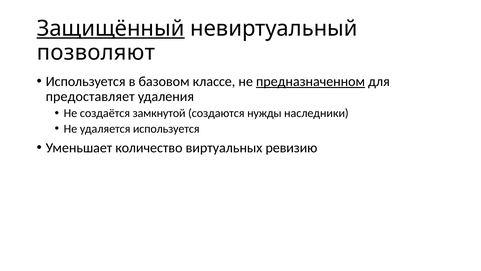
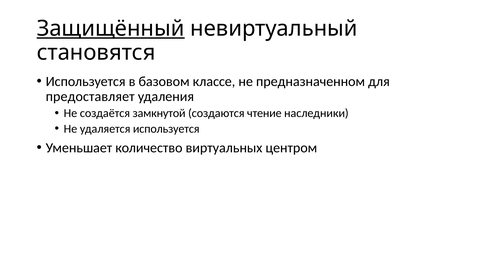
позволяют: позволяют -> становятся
предназначенном underline: present -> none
нужды: нужды -> чтение
ревизию: ревизию -> центром
